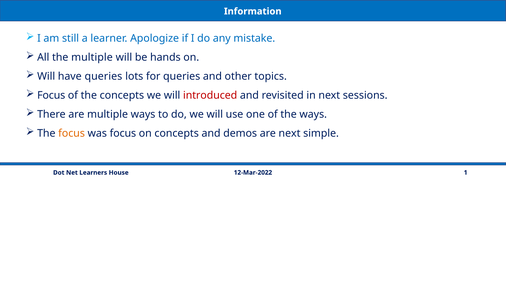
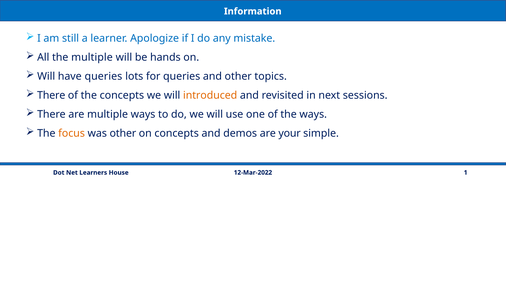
Focus at (51, 95): Focus -> There
introduced colour: red -> orange
was focus: focus -> other
are next: next -> your
